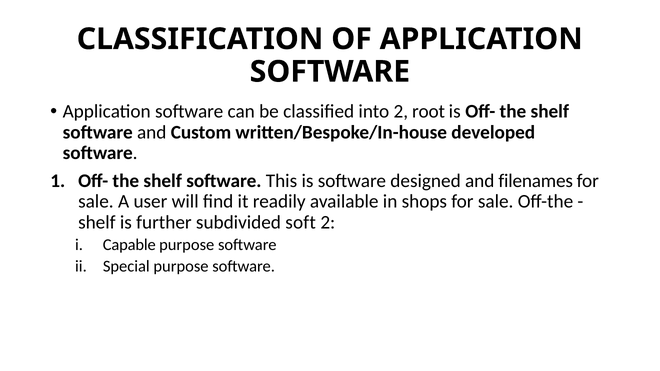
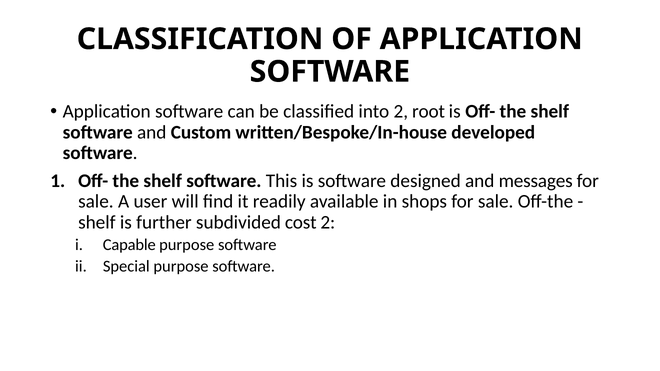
filenames: filenames -> messages
soft: soft -> cost
